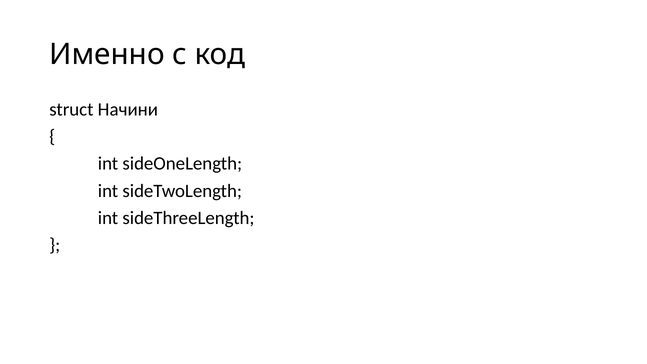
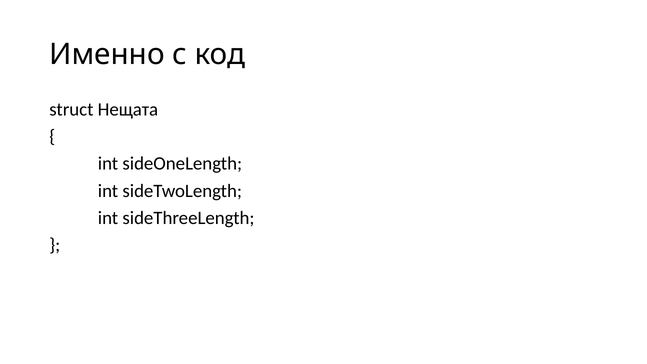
Начини: Начини -> Нещата
